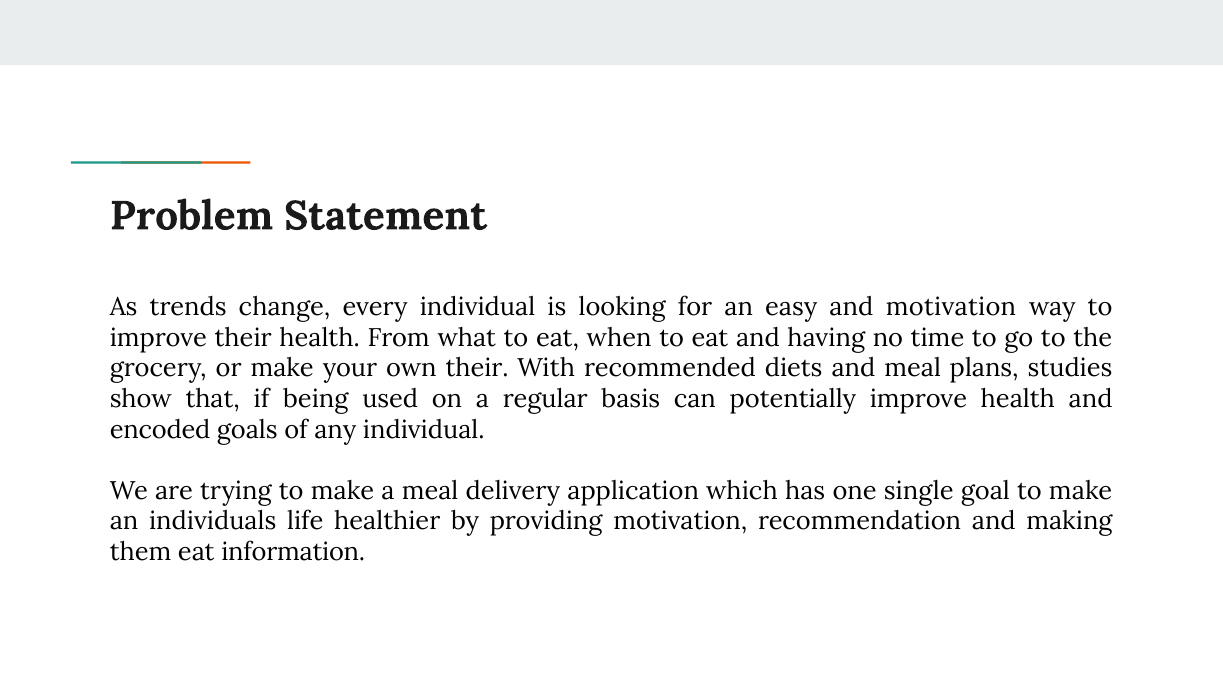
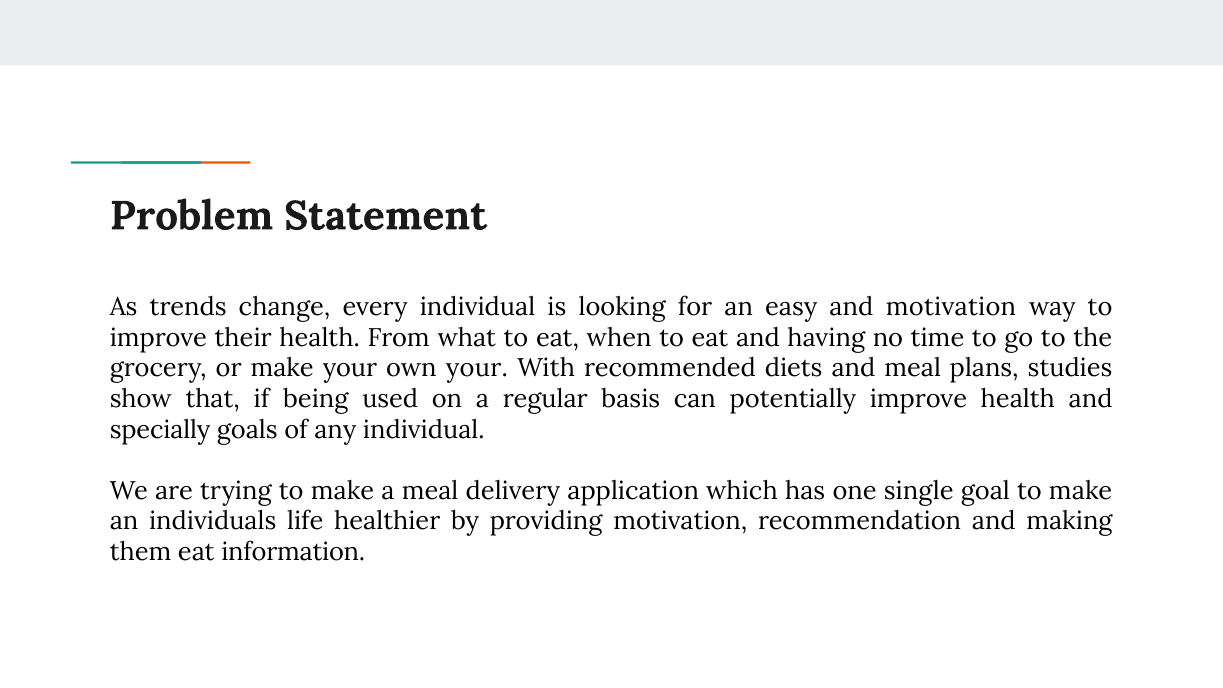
own their: their -> your
encoded: encoded -> specially
